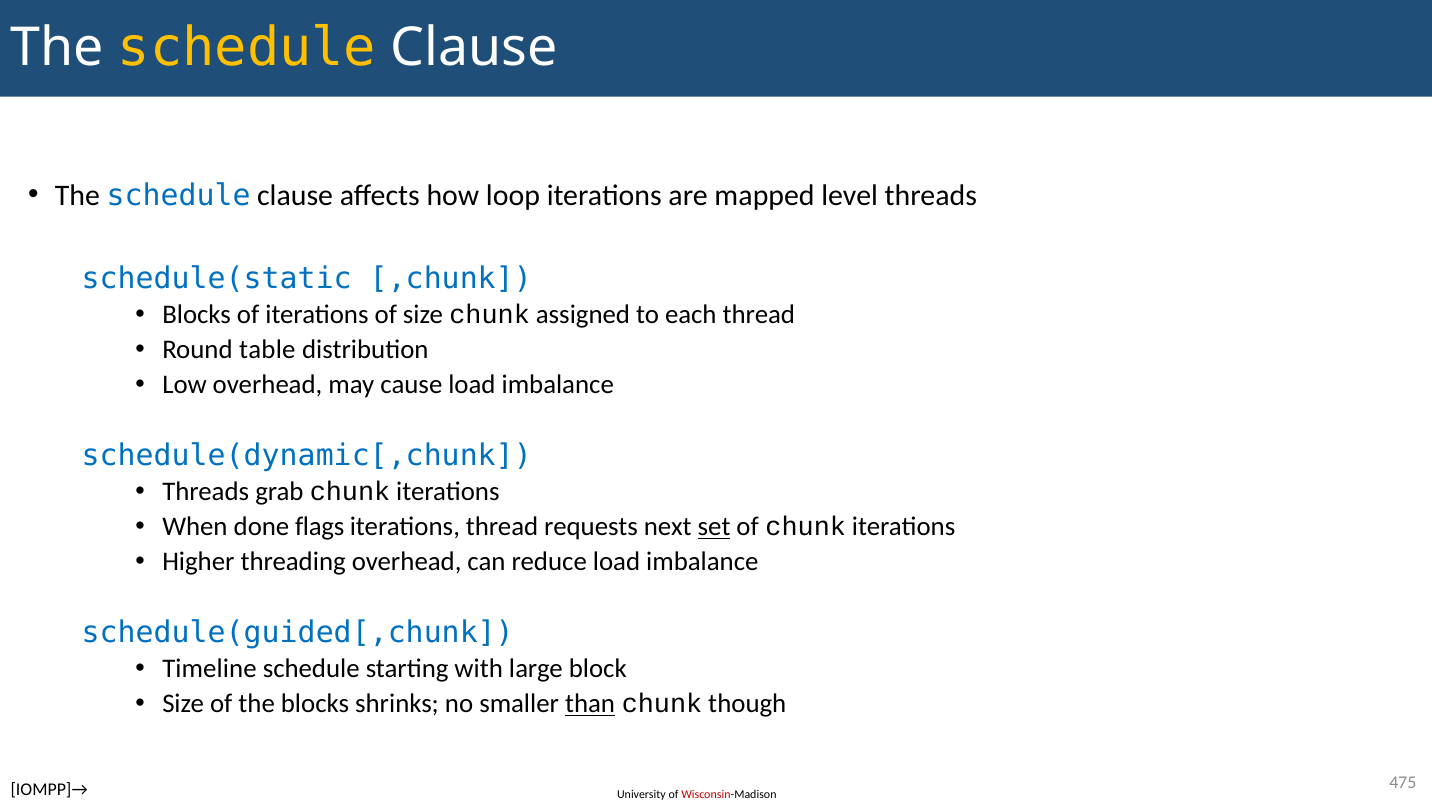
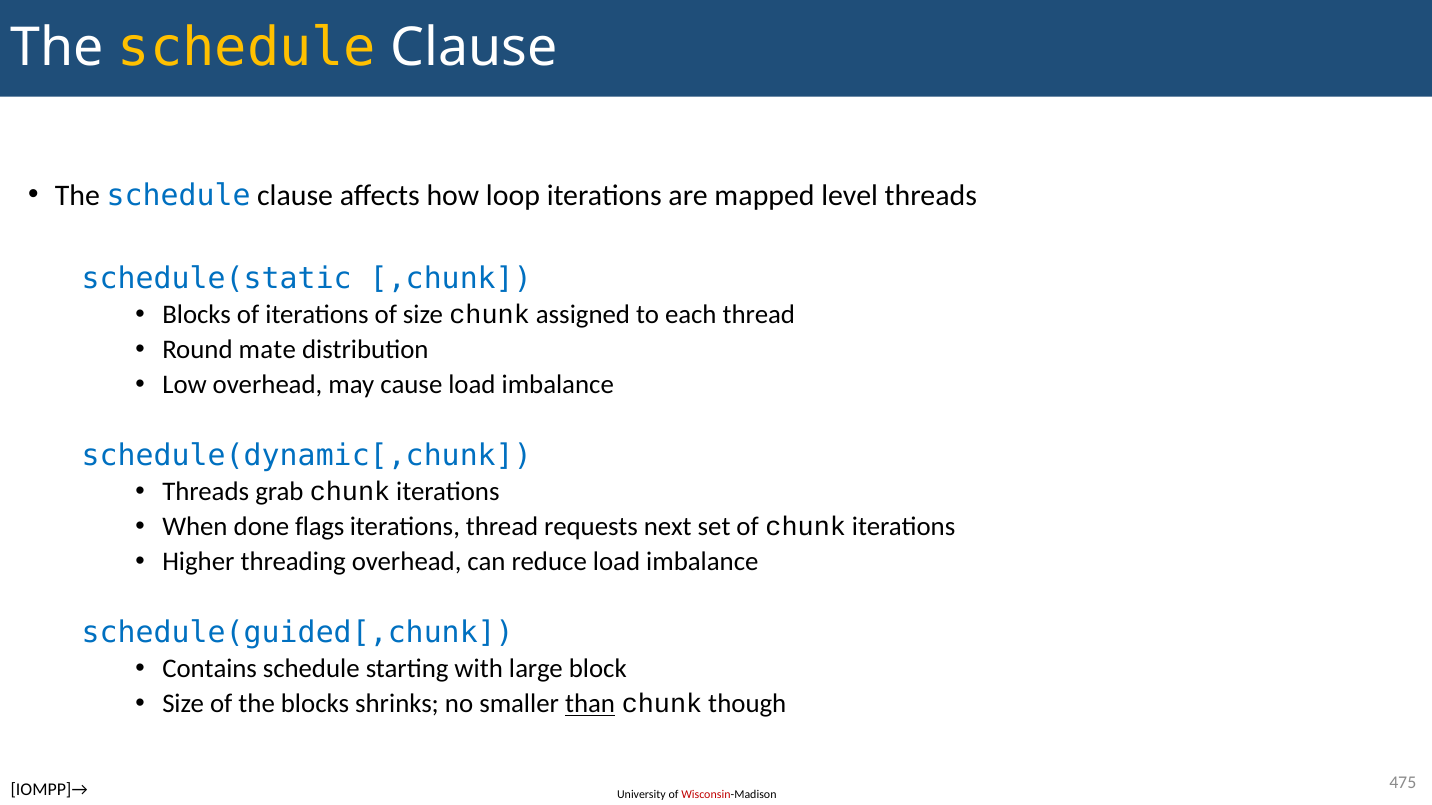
table: table -> mate
set underline: present -> none
Timeline: Timeline -> Contains
